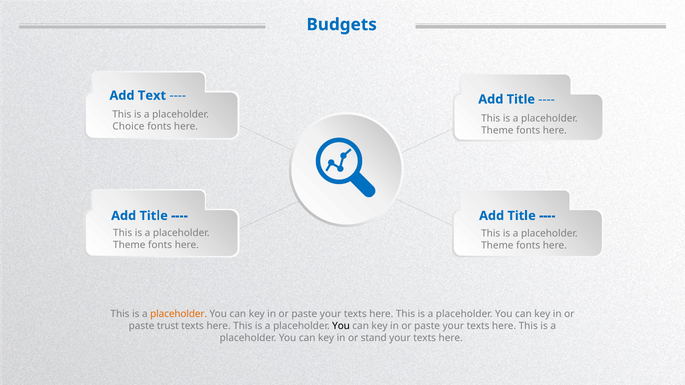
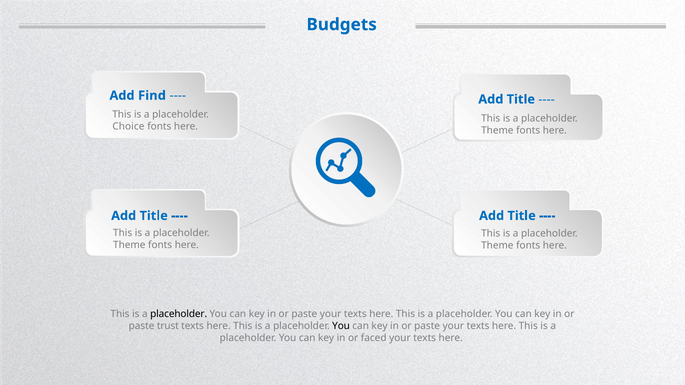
Text: Text -> Find
placeholder at (179, 314) colour: orange -> black
stand: stand -> faced
